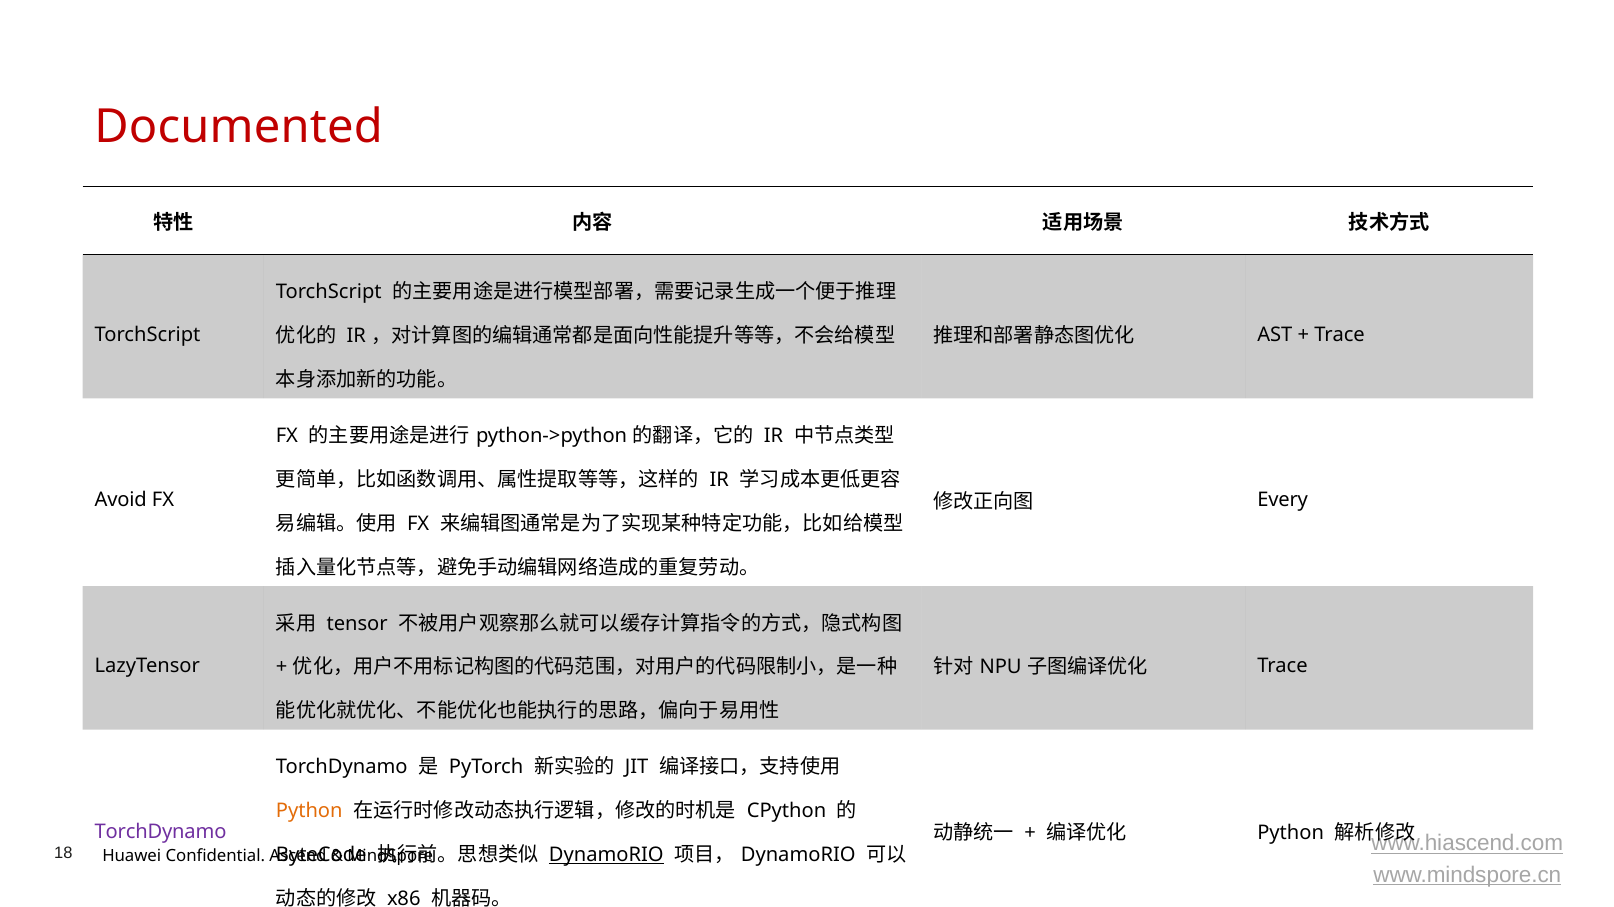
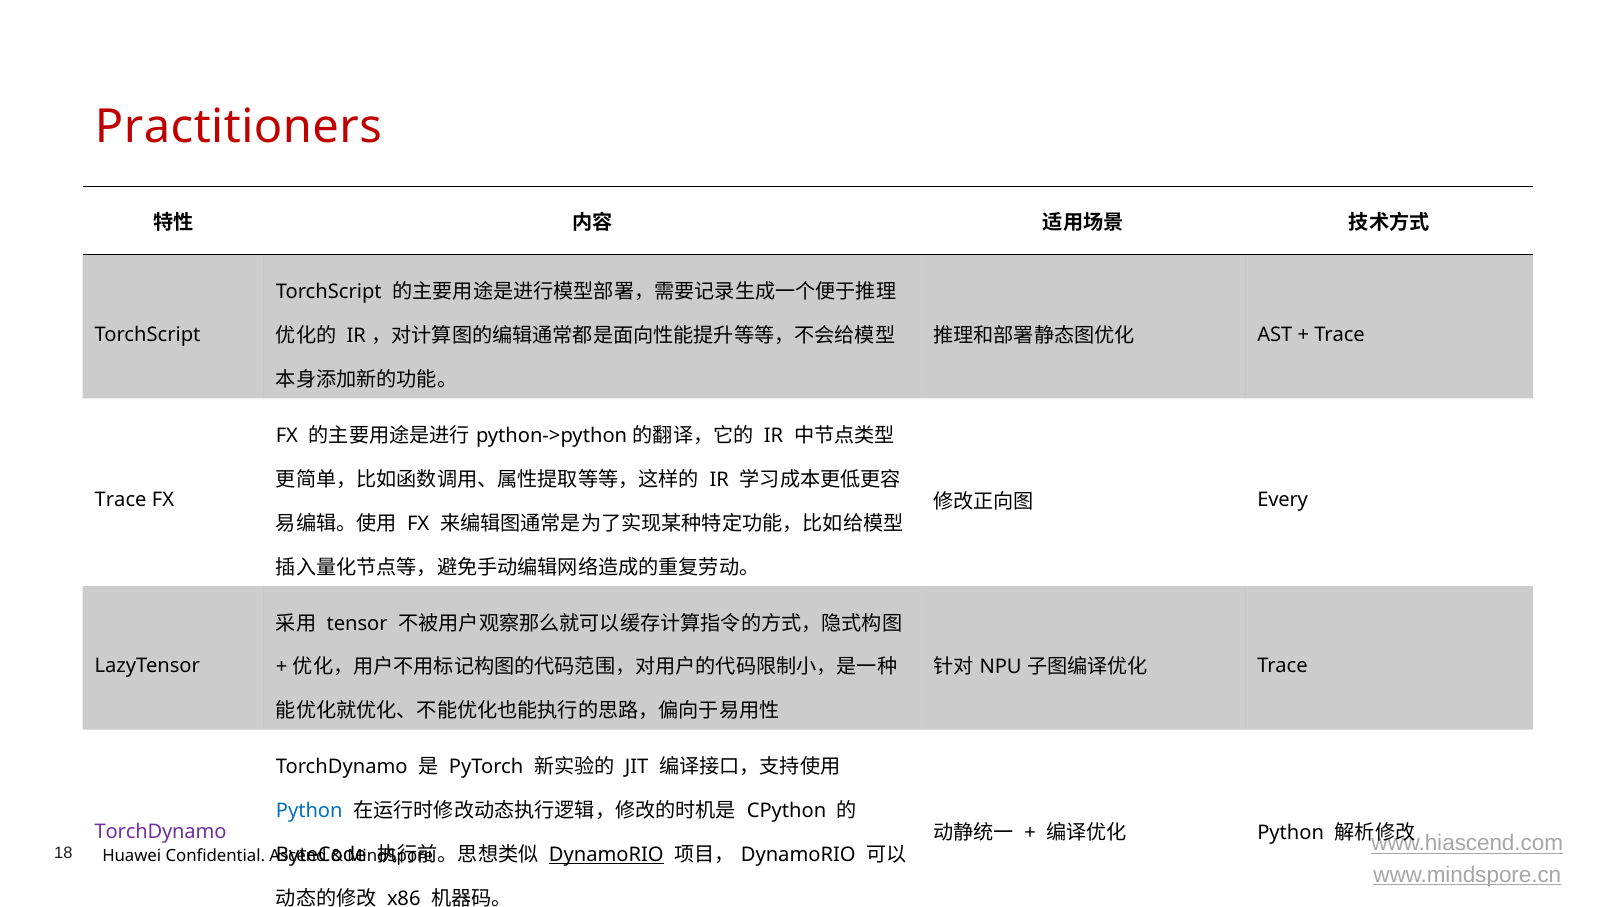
Documented: Documented -> Practitioners
Avoid at (121, 501): Avoid -> Trace
Python at (309, 811) colour: orange -> blue
